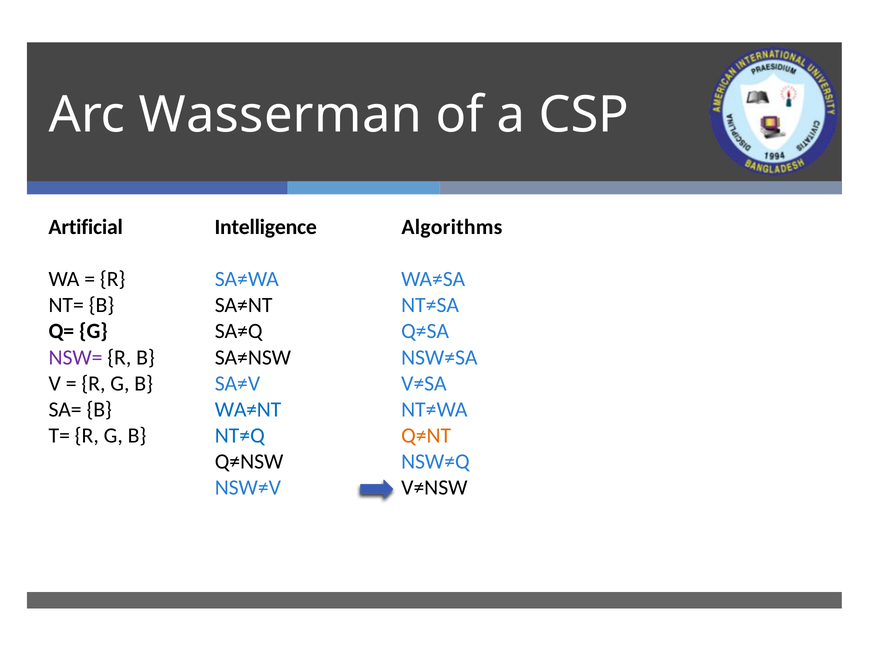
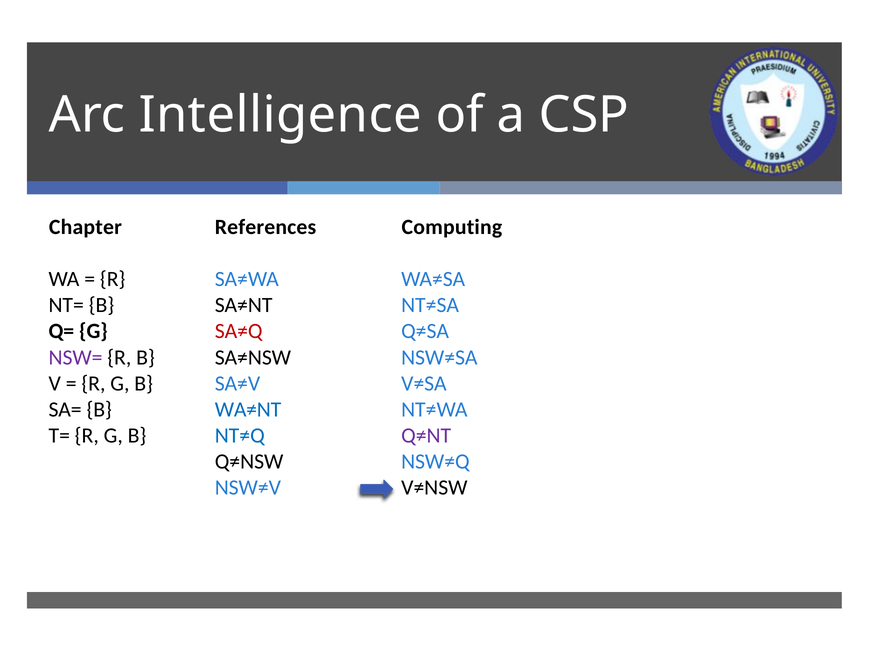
Wasserman: Wasserman -> Intelligence
Artificial: Artificial -> Chapter
Intelligence: Intelligence -> References
Algorithms: Algorithms -> Computing
SA≠Q colour: black -> red
Q≠NT colour: orange -> purple
